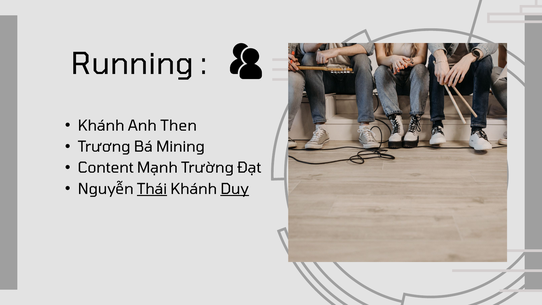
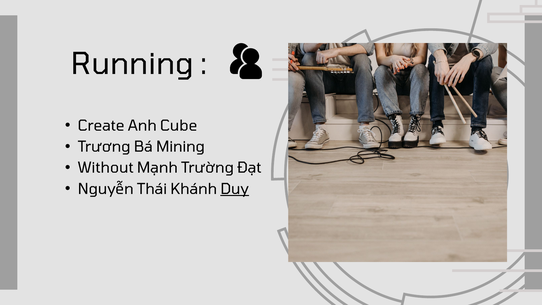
Khánh at (101, 126): Khánh -> Create
Then: Then -> Cube
Content: Content -> Without
Thái underline: present -> none
